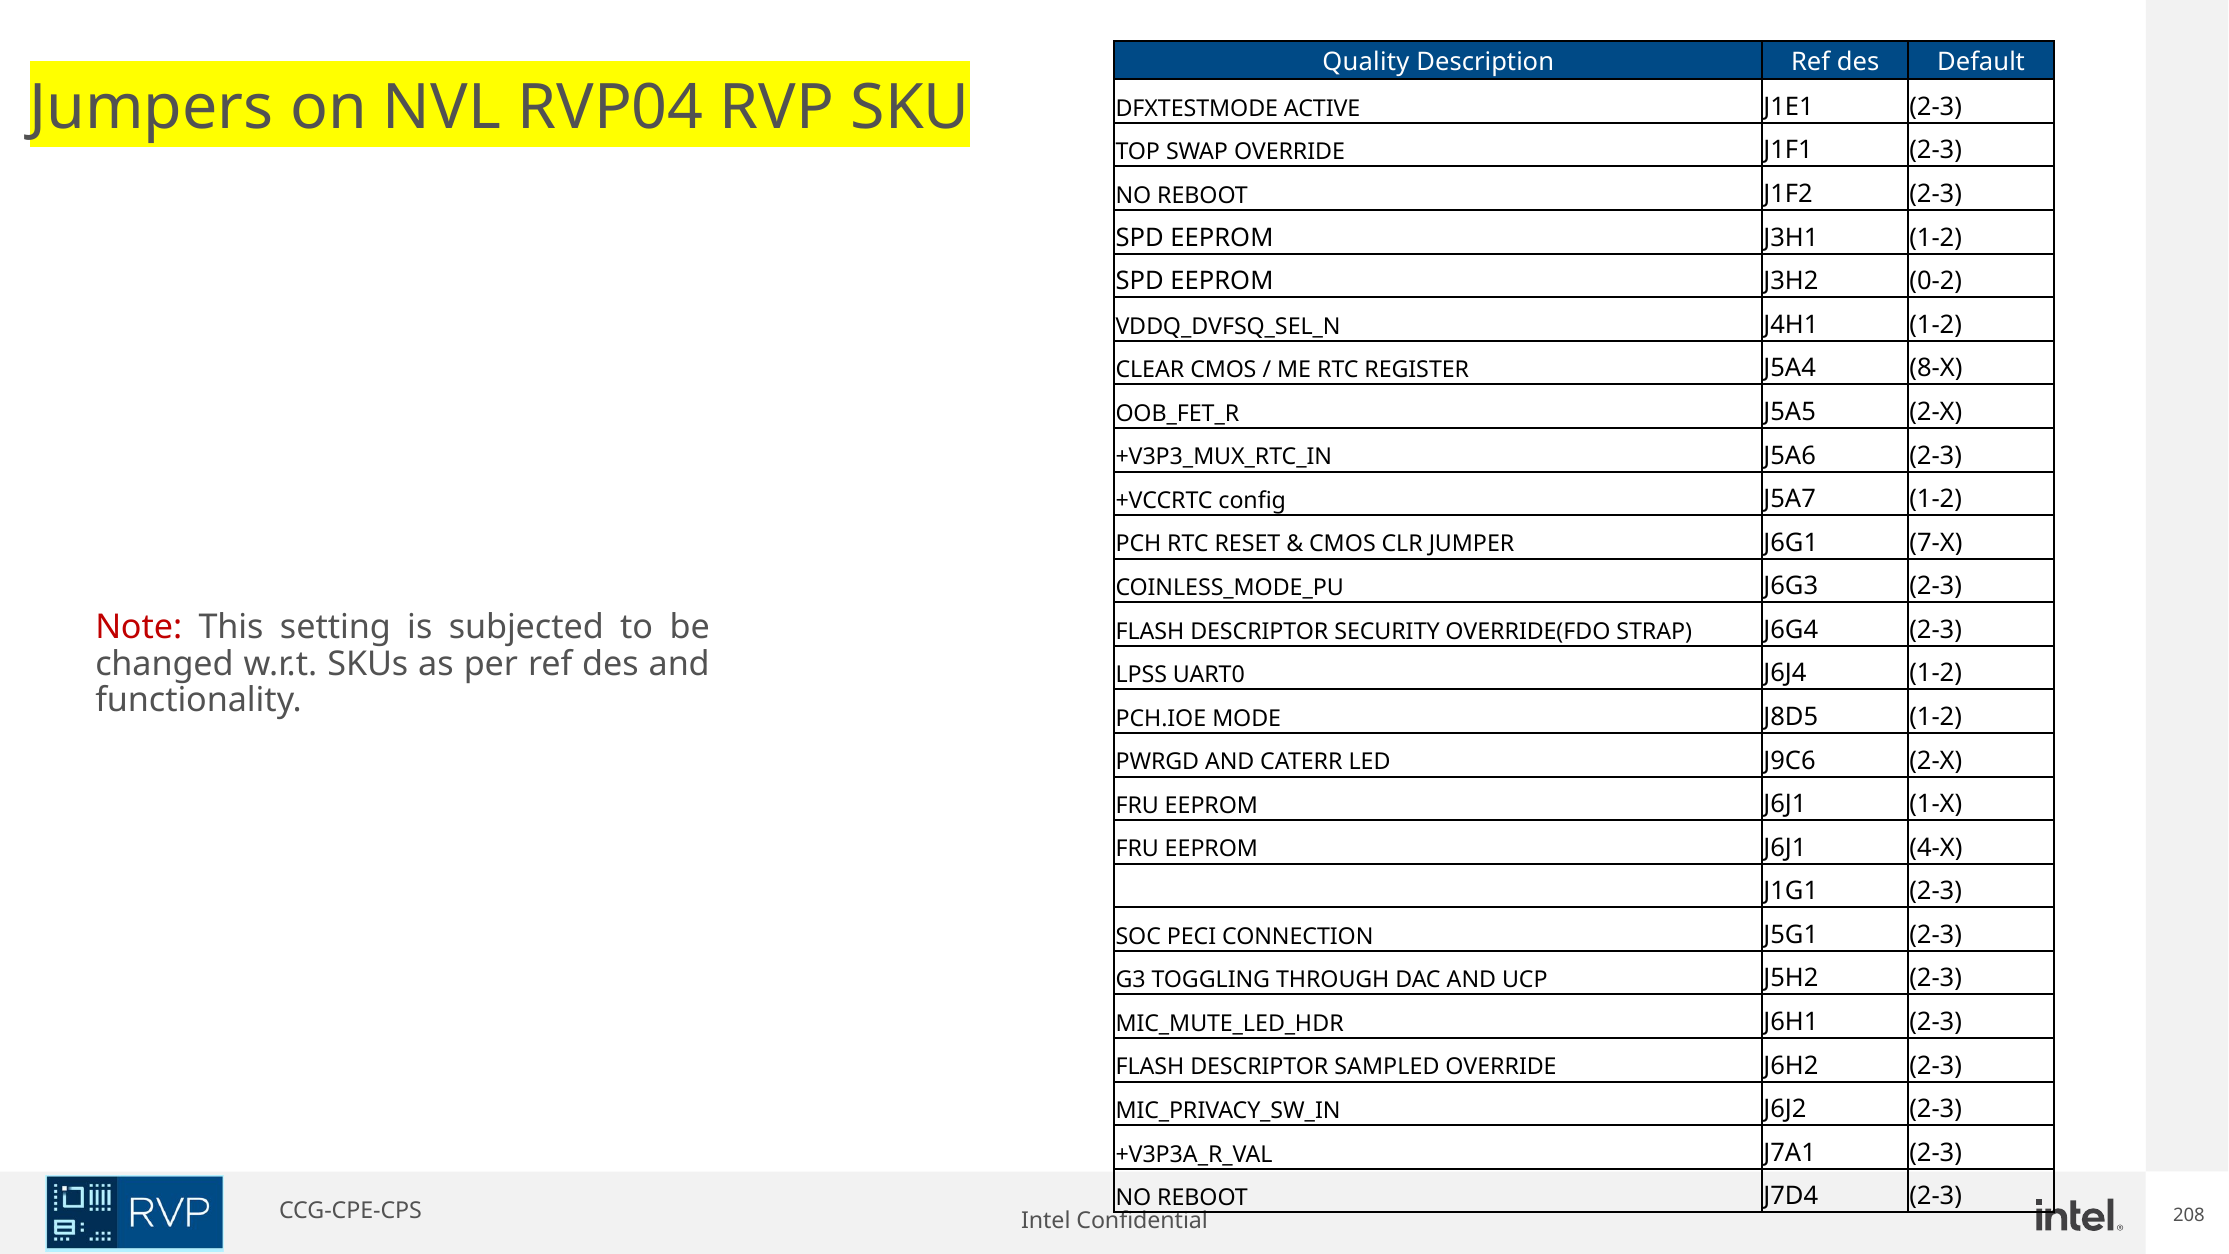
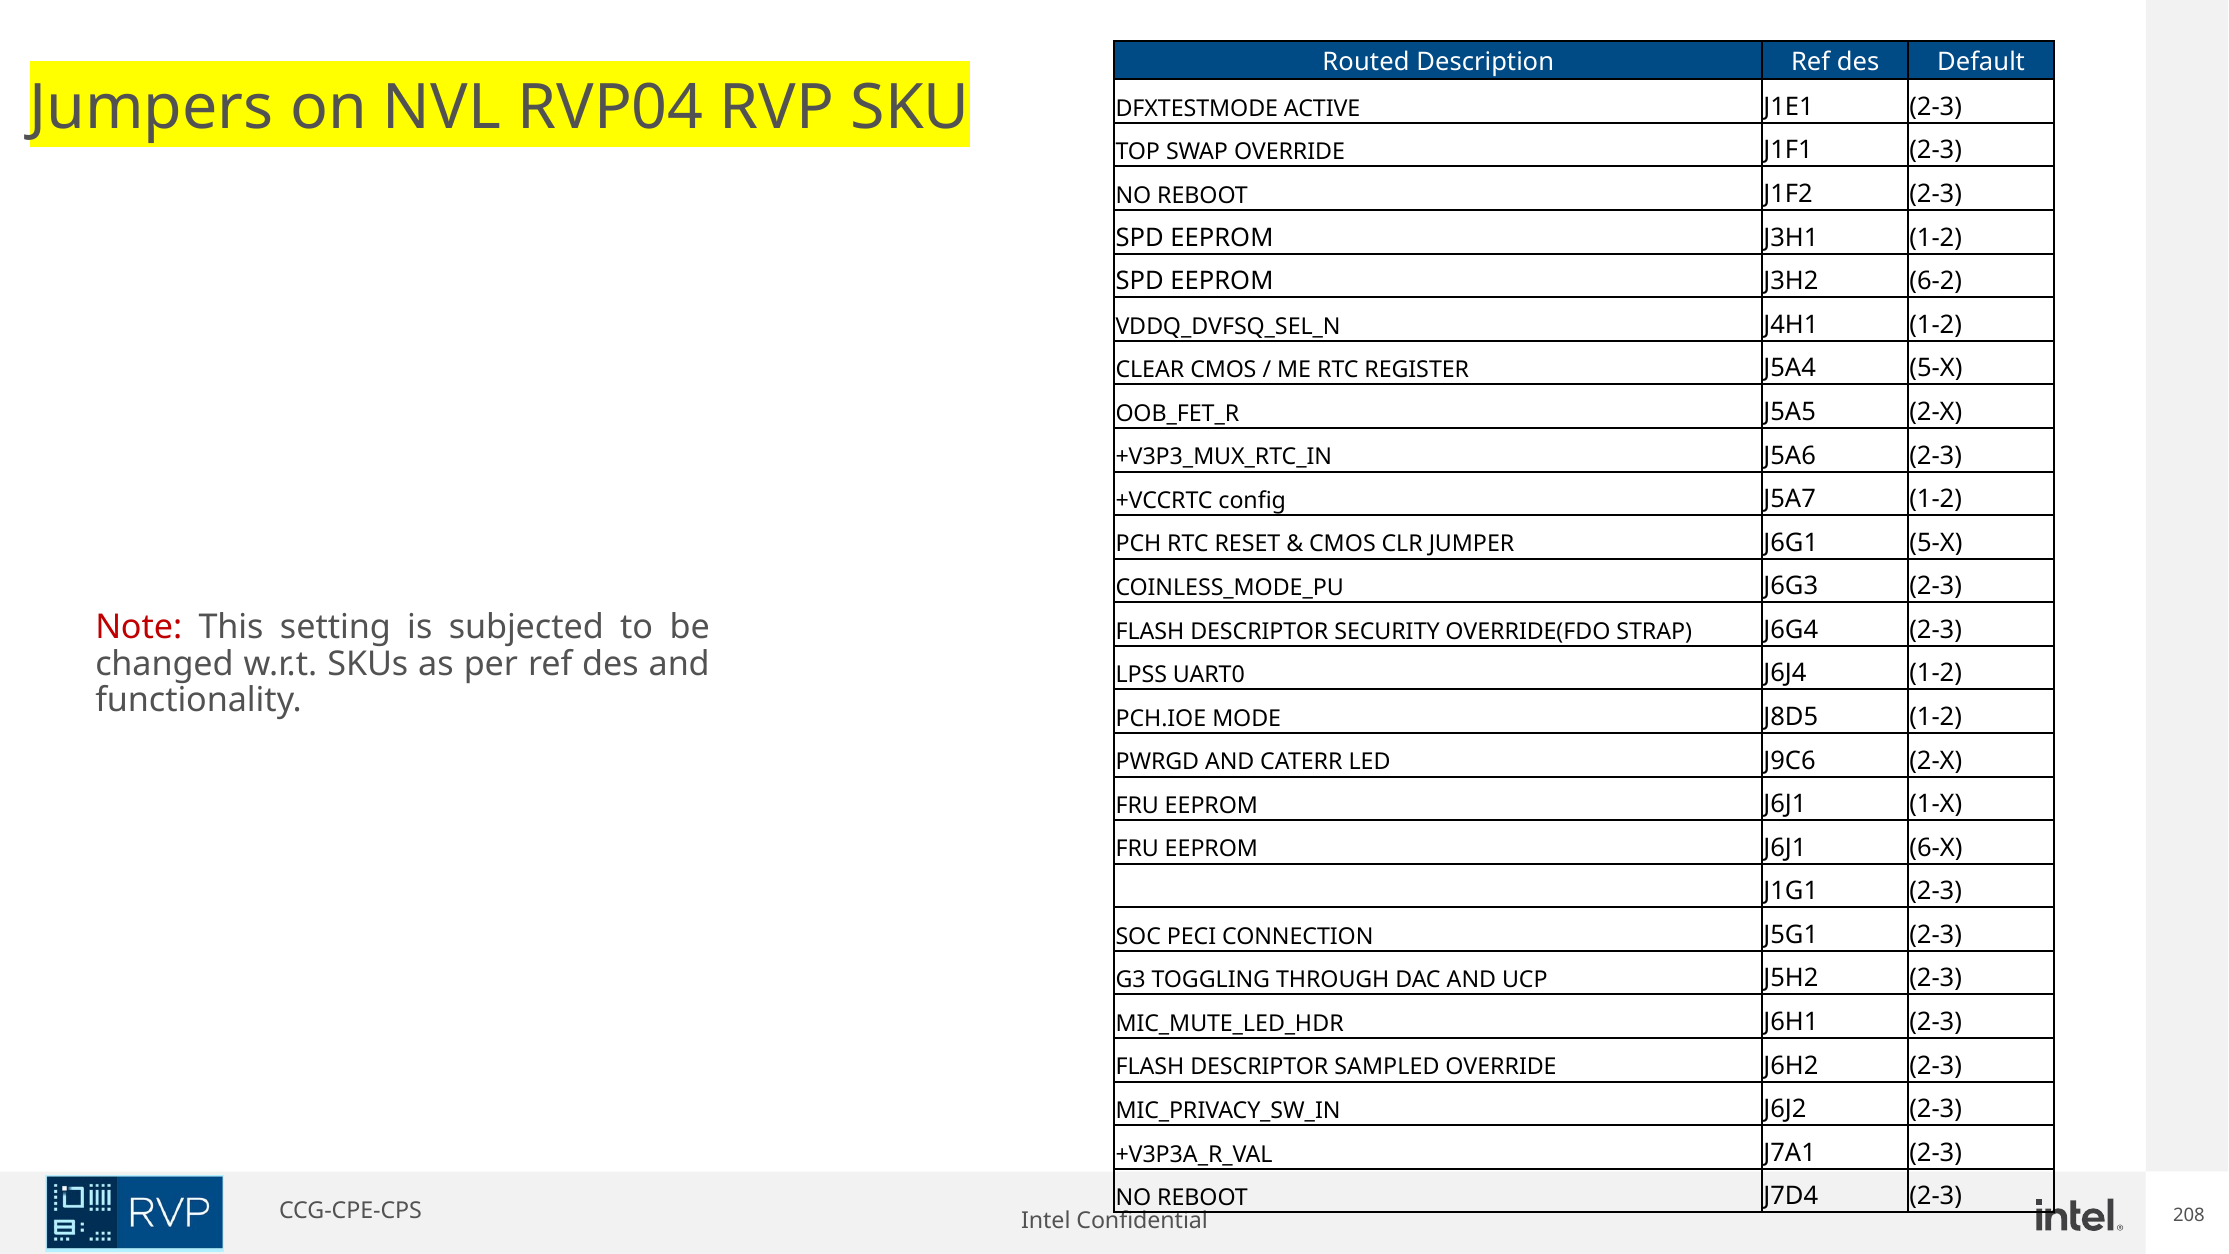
Quality: Quality -> Routed
0-2: 0-2 -> 6-2
J5A4 8-X: 8-X -> 5-X
J6G1 7-X: 7-X -> 5-X
4-X: 4-X -> 6-X
